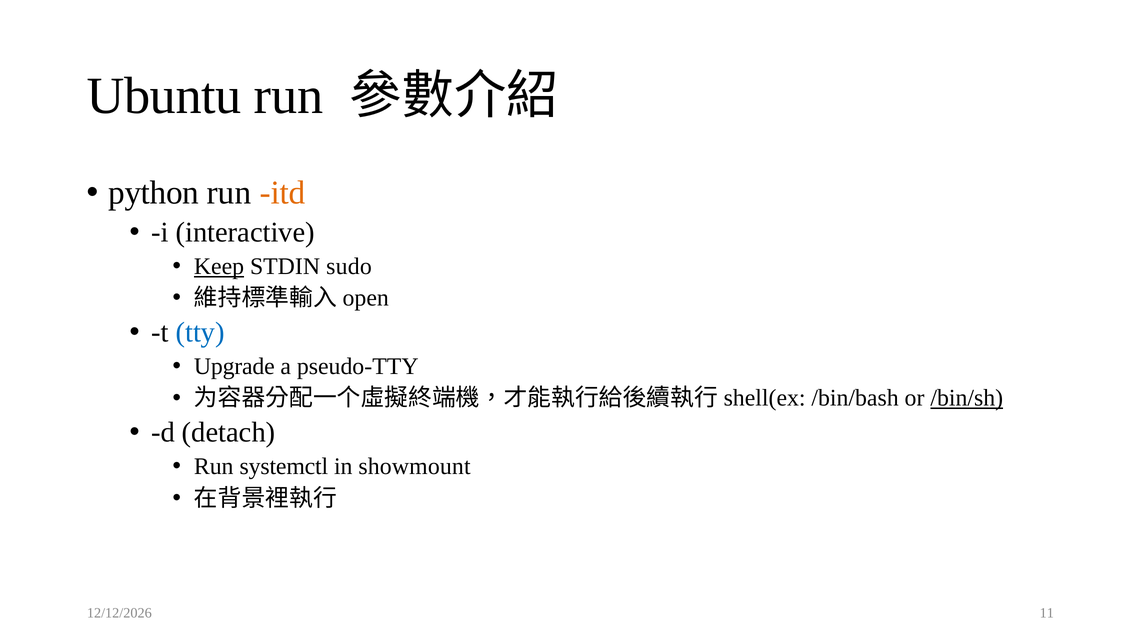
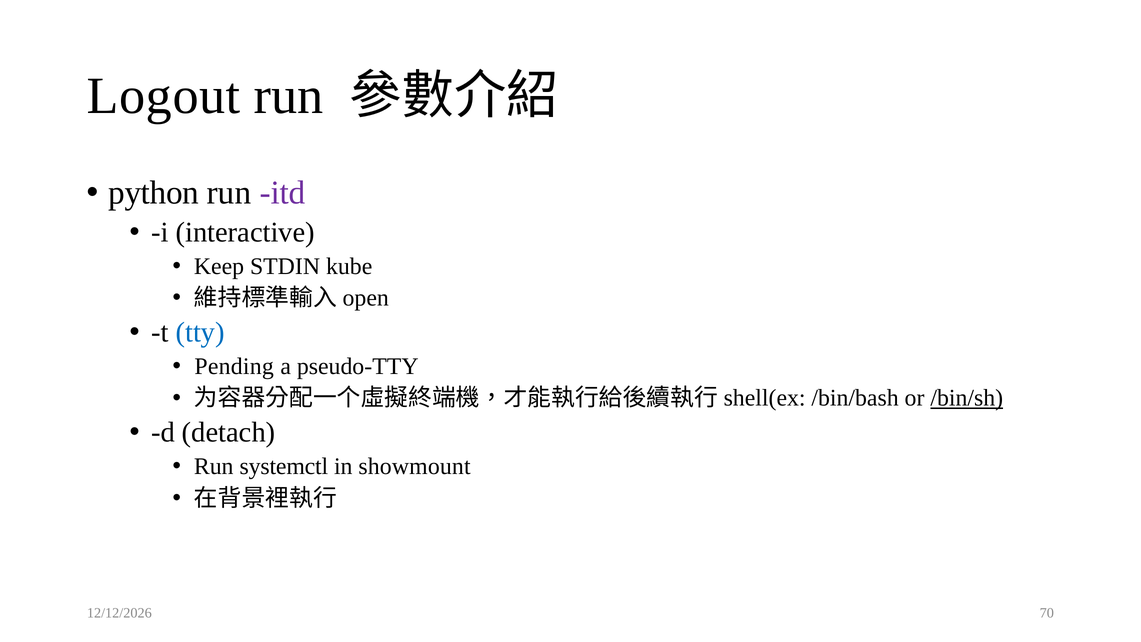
Ubuntu: Ubuntu -> Logout
itd colour: orange -> purple
Keep underline: present -> none
sudo: sudo -> kube
Upgrade: Upgrade -> Pending
11: 11 -> 70
